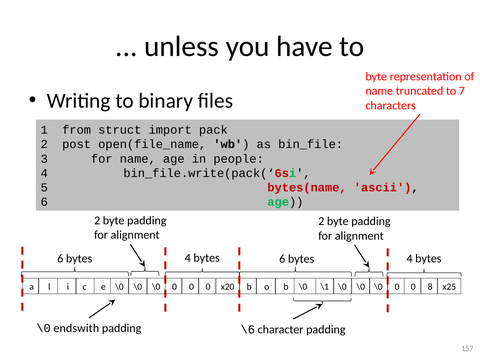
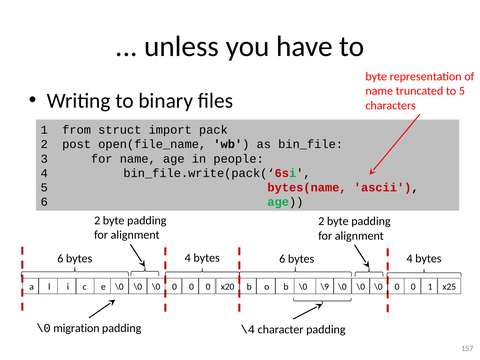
to 7: 7 -> 5
\1: \1 -> \9
0 8: 8 -> 1
endswith: endswith -> migration
\6: \6 -> \4
